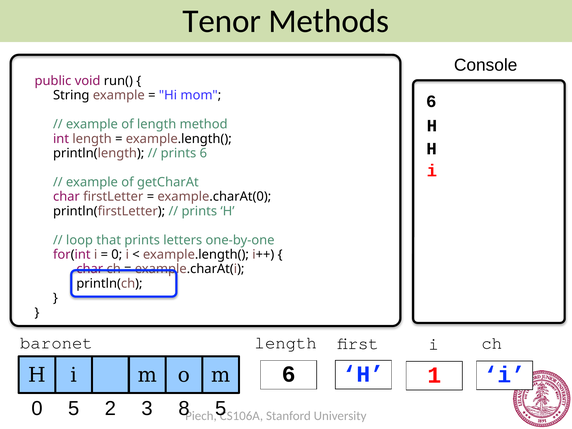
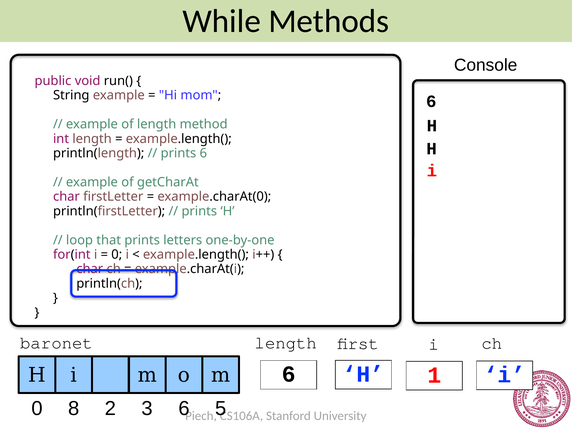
Tenor: Tenor -> While
0 5: 5 -> 8
3 8: 8 -> 6
